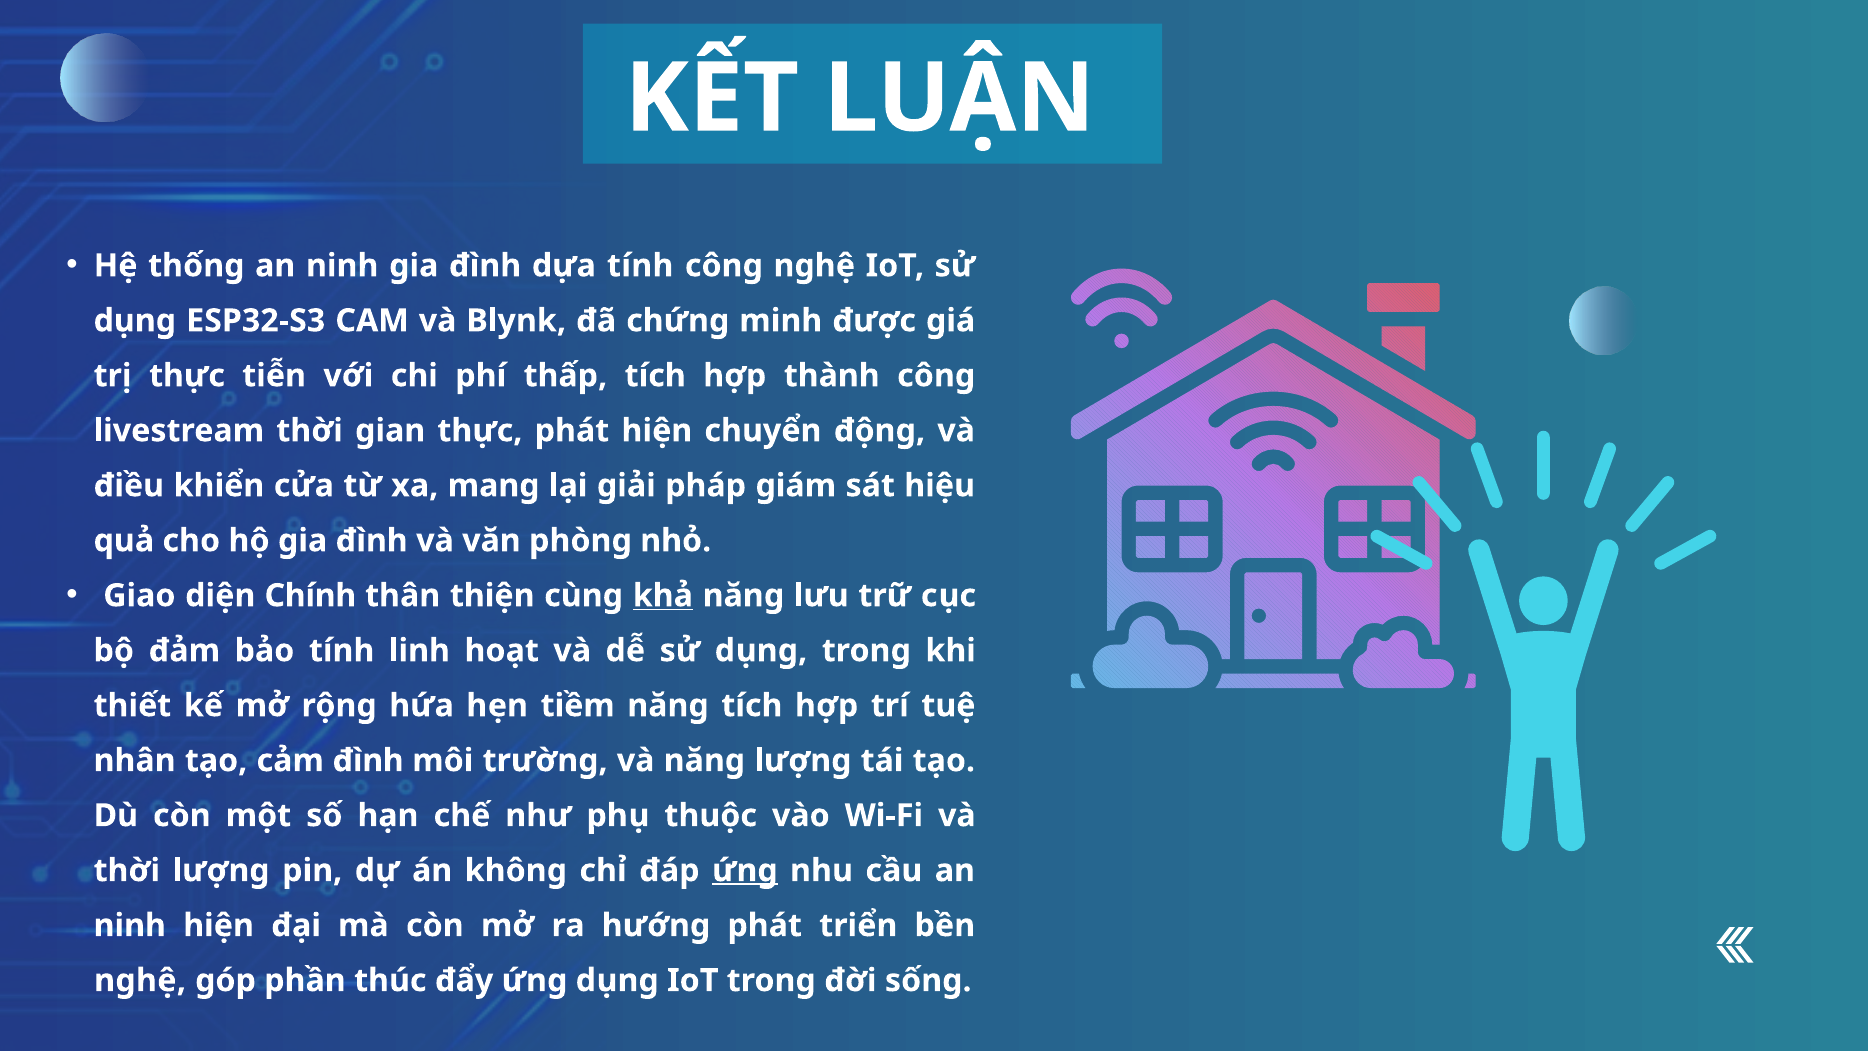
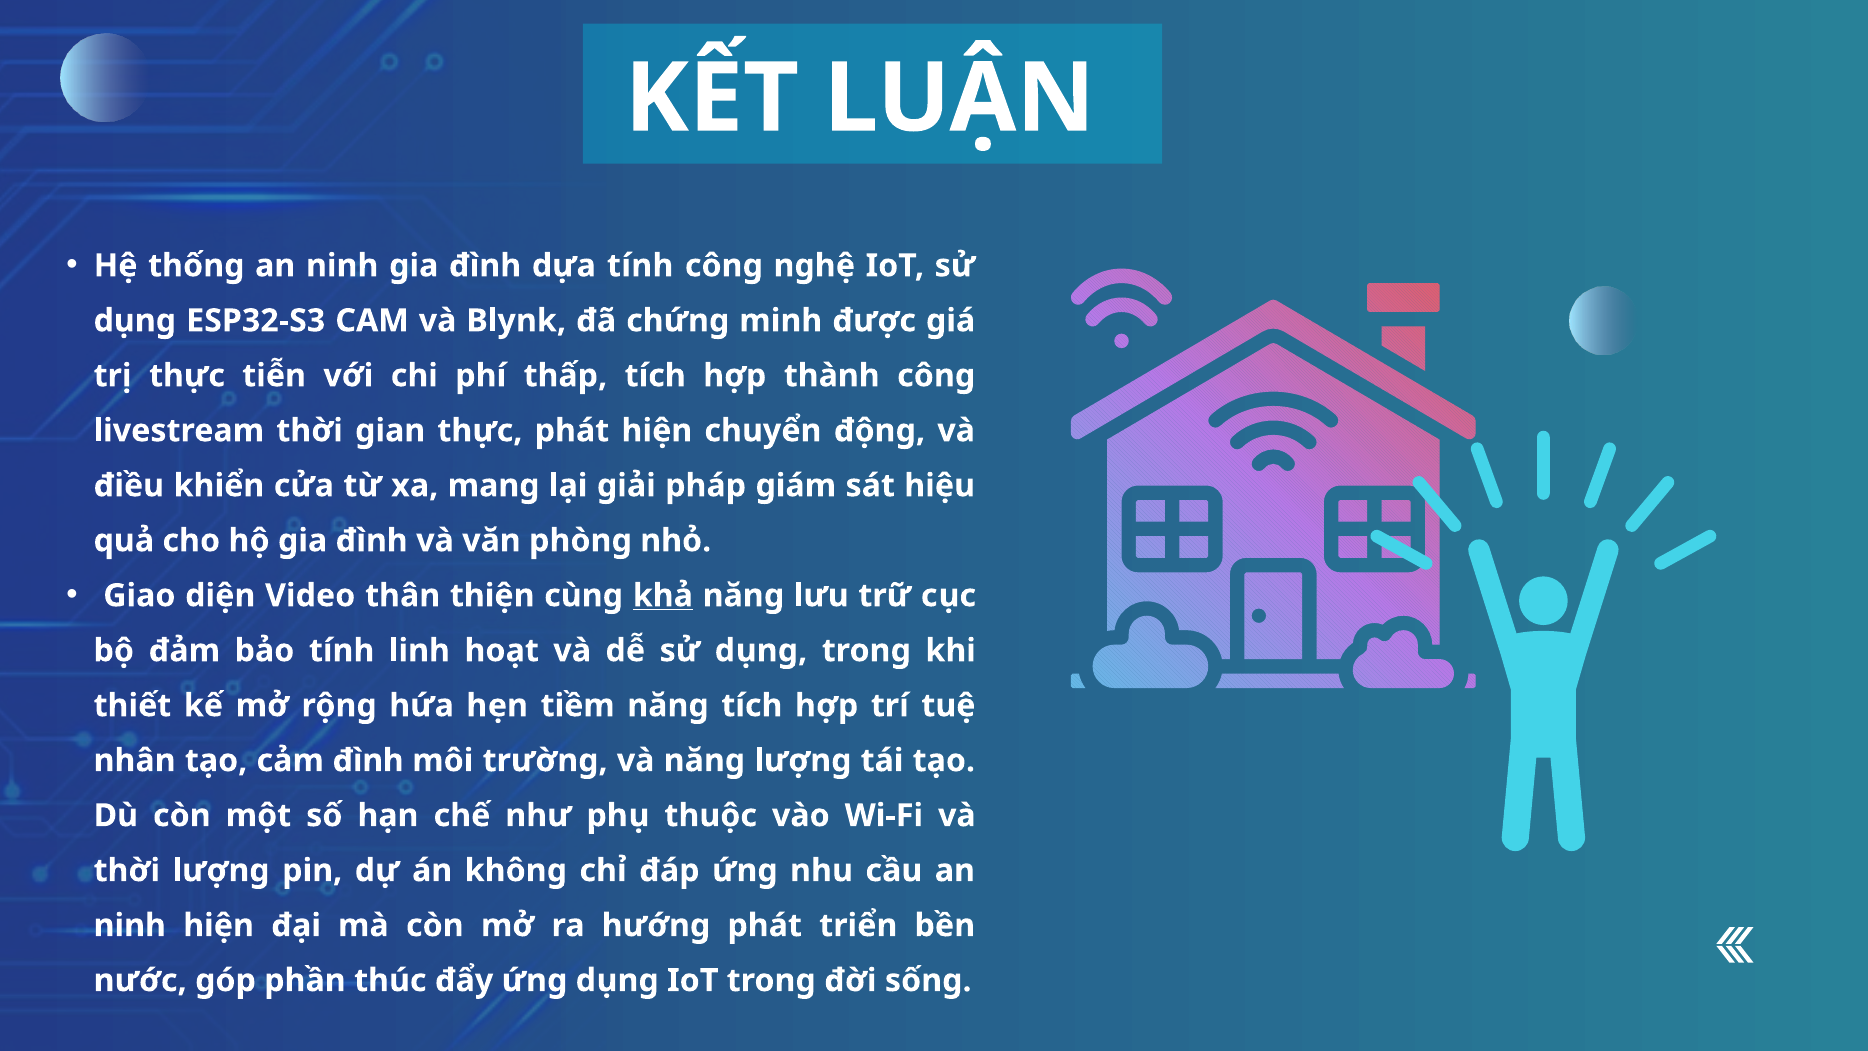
Chính: Chính -> Video
ứng at (745, 870) underline: present -> none
nghệ at (140, 980): nghệ -> nước
